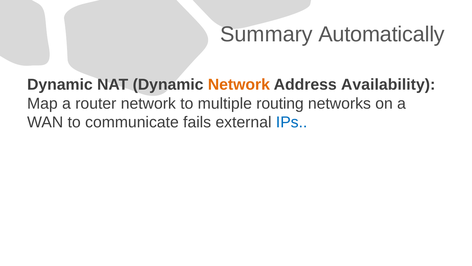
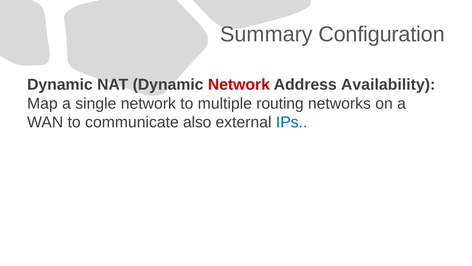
Automatically: Automatically -> Configuration
Network at (239, 84) colour: orange -> red
router: router -> single
fails: fails -> also
